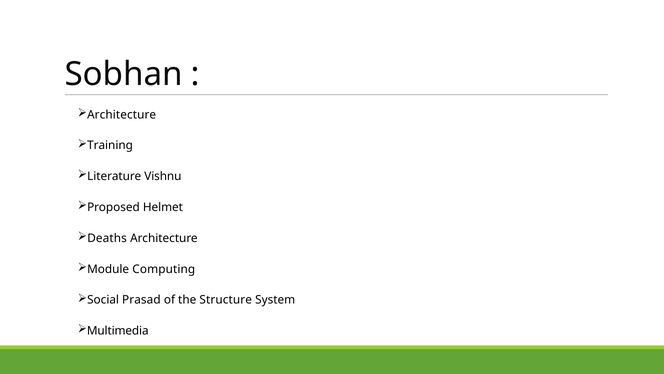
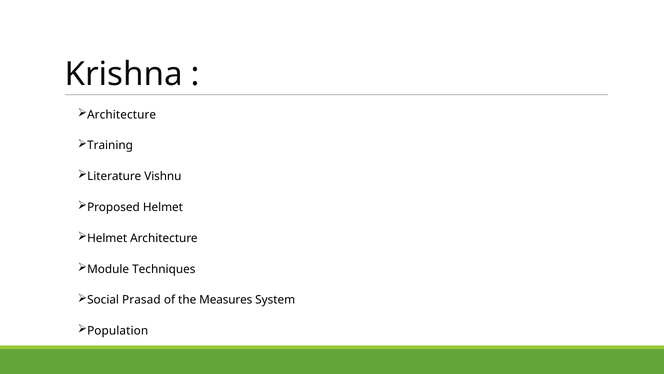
Sobhan: Sobhan -> Krishna
Deaths at (107, 238): Deaths -> Helmet
Computing: Computing -> Techniques
Structure: Structure -> Measures
Multimedia: Multimedia -> Population
